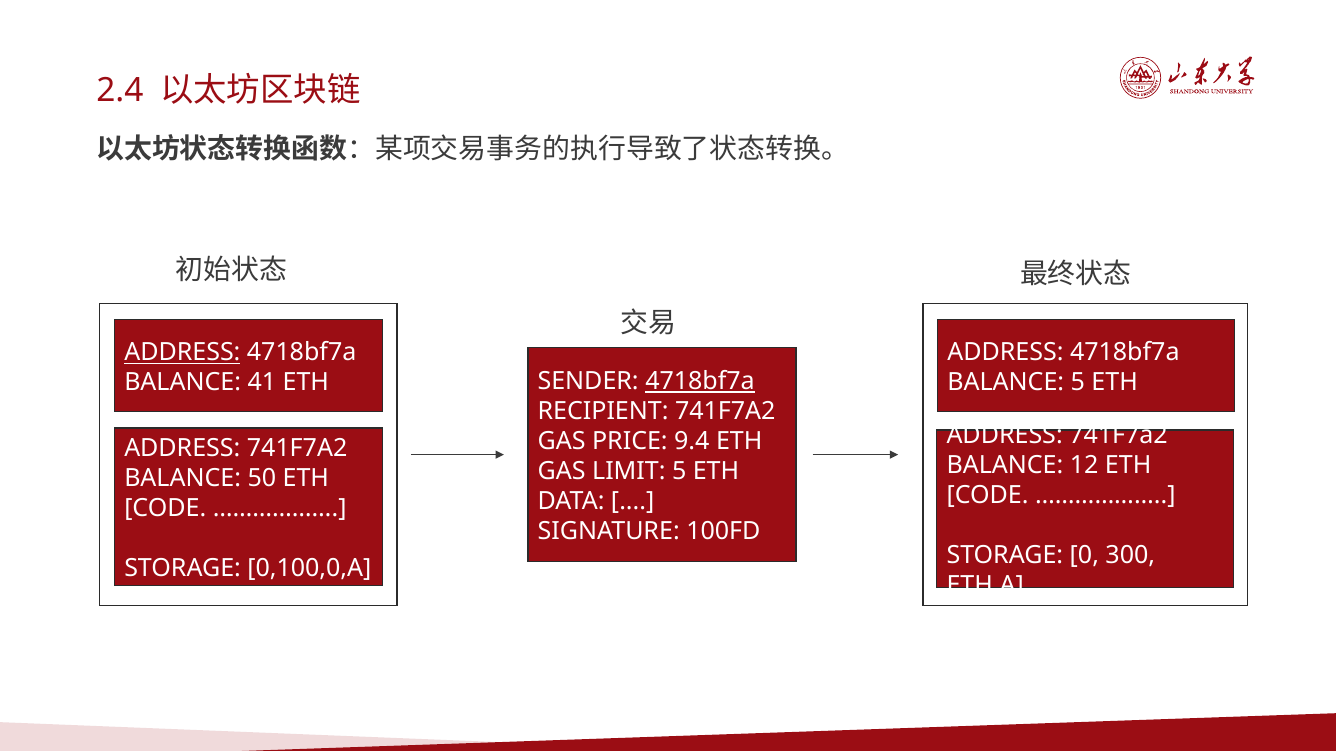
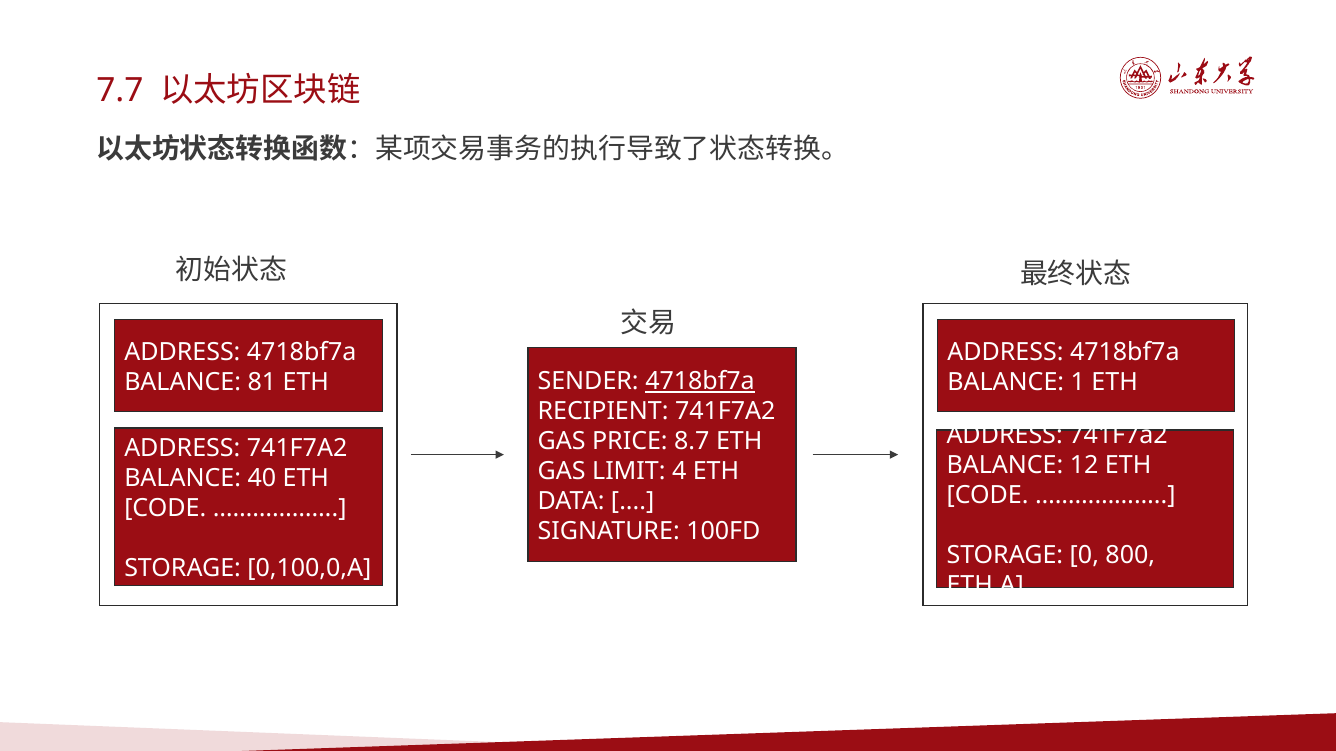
2.4: 2.4 -> 7.7
ADDRESS at (182, 353) underline: present -> none
41: 41 -> 81
BALANCE 5: 5 -> 1
9.4: 9.4 -> 8.7
LIMIT 5: 5 -> 4
50: 50 -> 40
300: 300 -> 800
